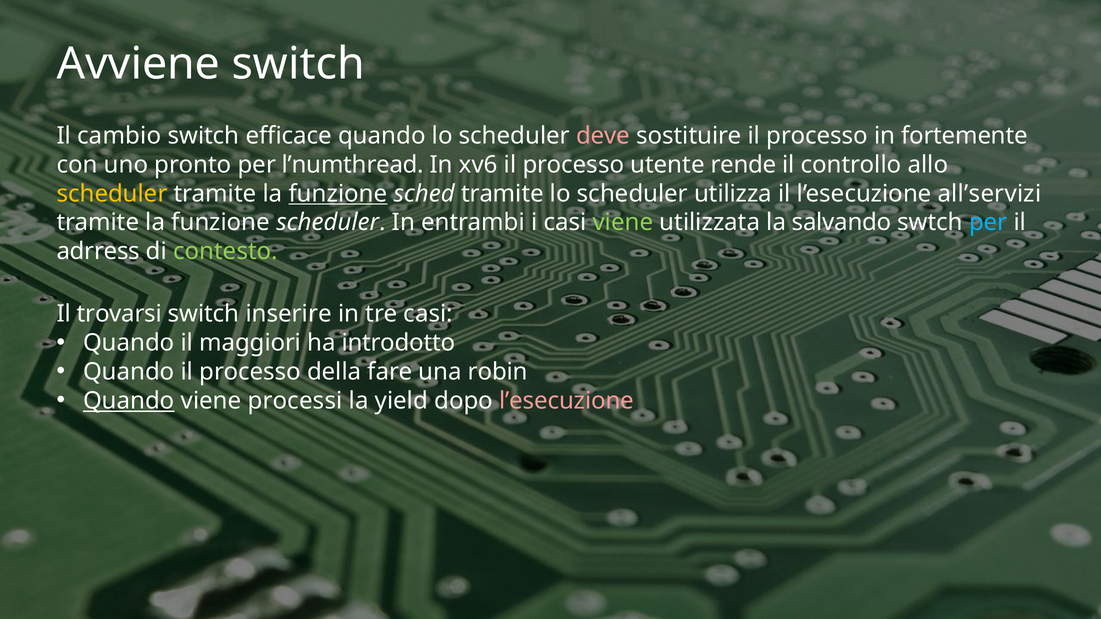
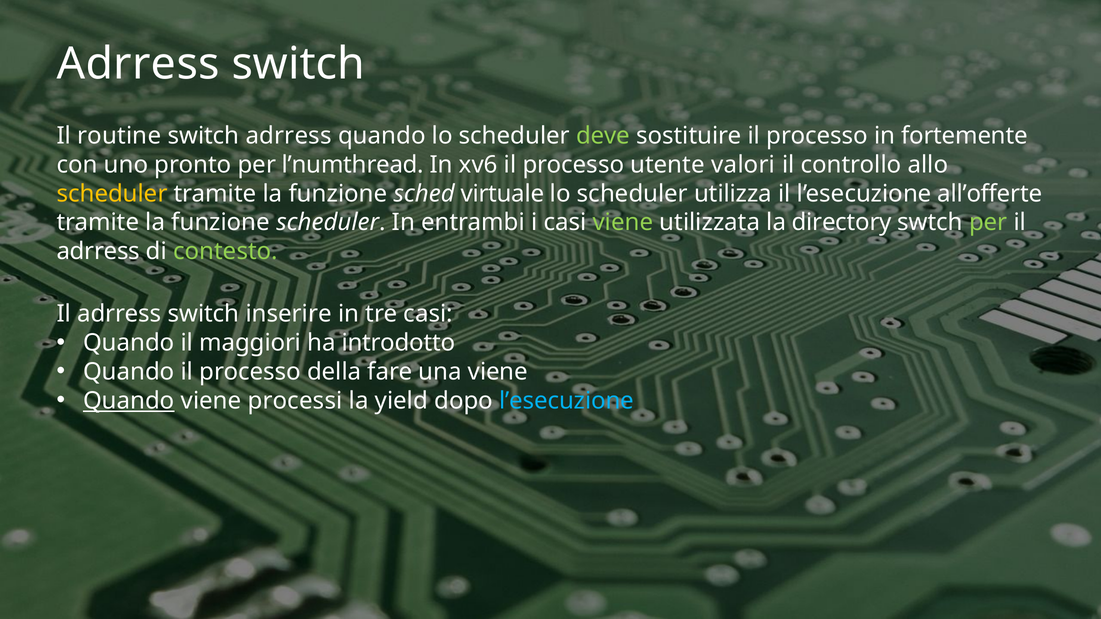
Avviene at (138, 64): Avviene -> Adrress
cambio: cambio -> routine
switch efficace: efficace -> adrress
deve colour: pink -> light green
rende: rende -> valori
funzione at (338, 194) underline: present -> none
sched tramite: tramite -> virtuale
all’servizi: all’servizi -> all’offerte
salvando: salvando -> directory
per at (988, 223) colour: light blue -> light green
trovarsi at (119, 314): trovarsi -> adrress
una robin: robin -> viene
l’esecuzione at (567, 401) colour: pink -> light blue
